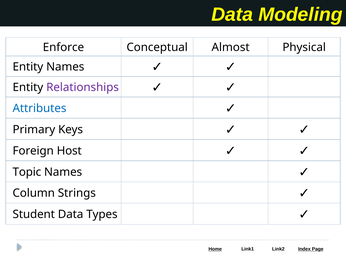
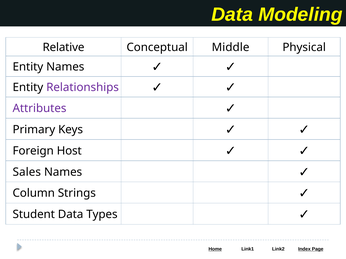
Enforce: Enforce -> Relative
Almost: Almost -> Middle
Attributes colour: blue -> purple
Topic: Topic -> Sales
